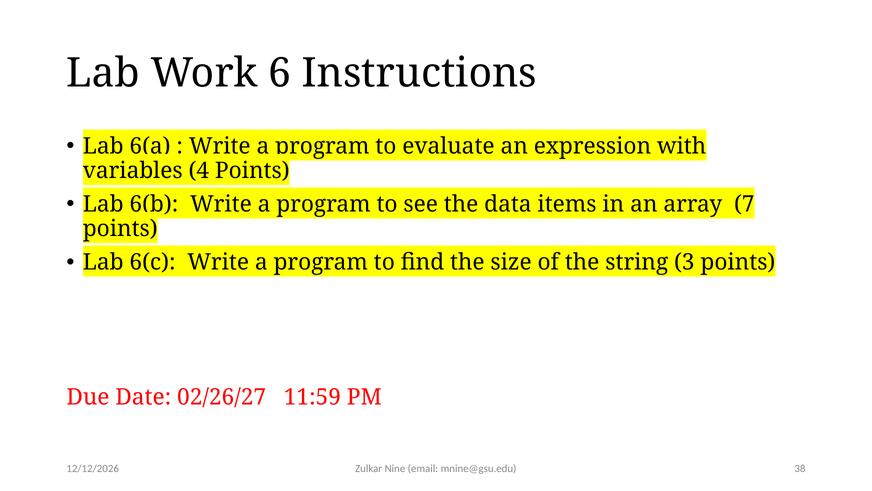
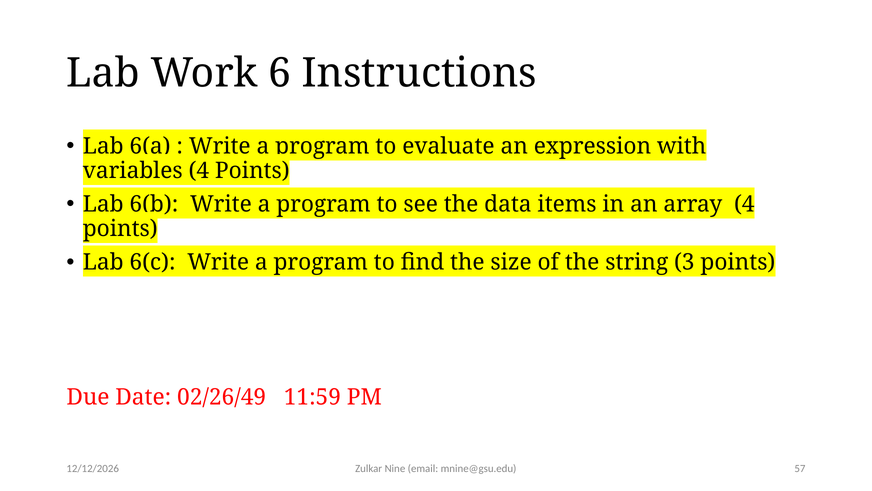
array 7: 7 -> 4
02/26/27: 02/26/27 -> 02/26/49
38: 38 -> 57
